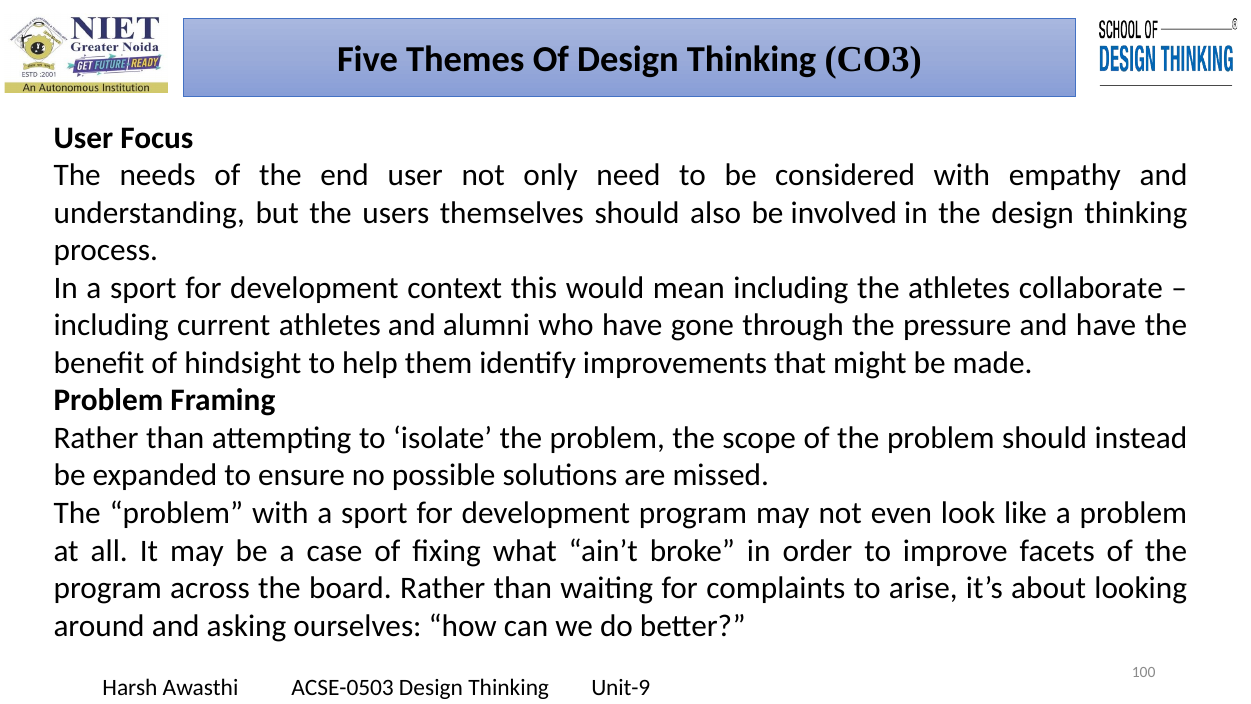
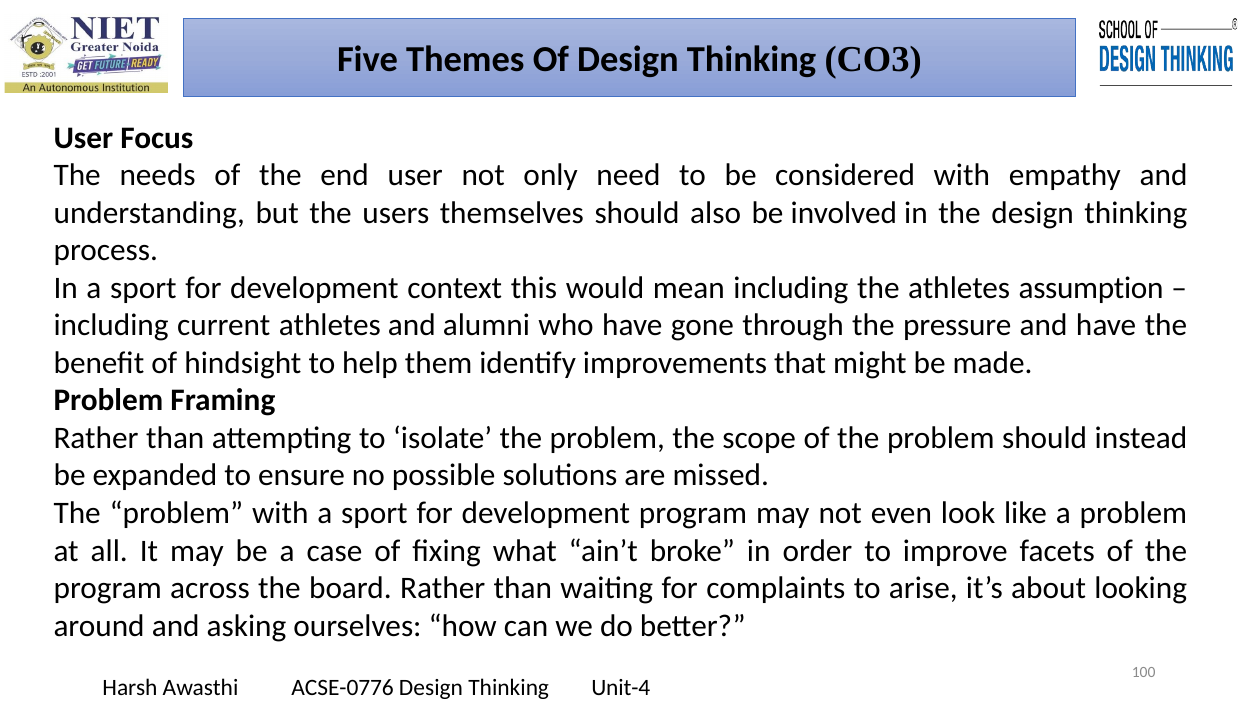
collaborate: collaborate -> assumption
ACSE-0503: ACSE-0503 -> ACSE-0776
Unit-9: Unit-9 -> Unit-4
